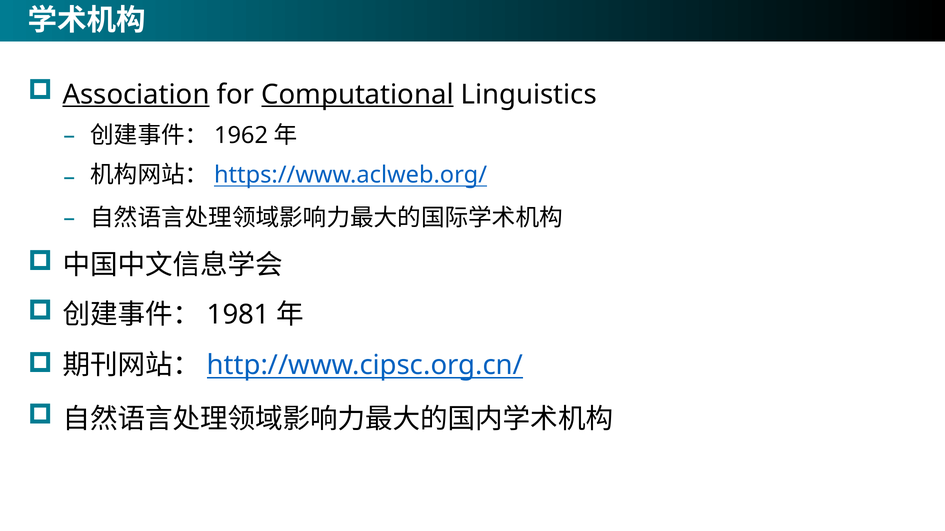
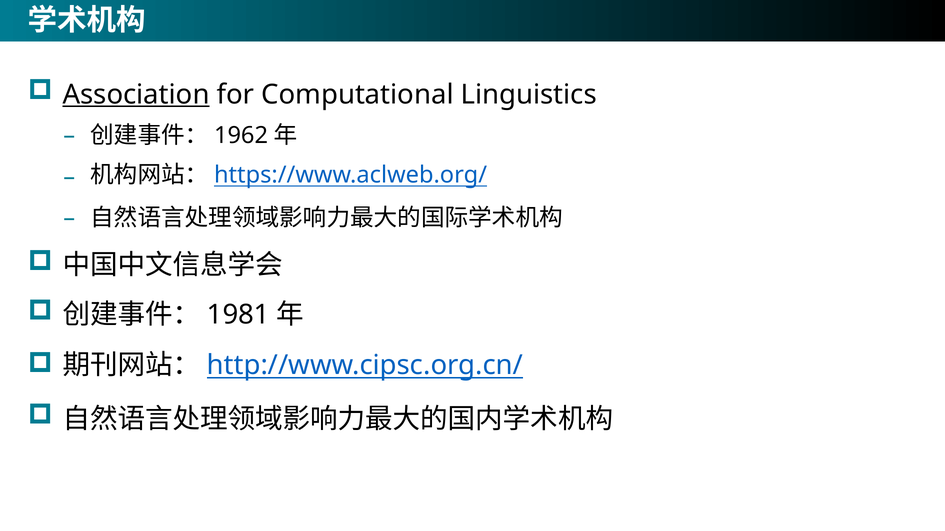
Computational underline: present -> none
